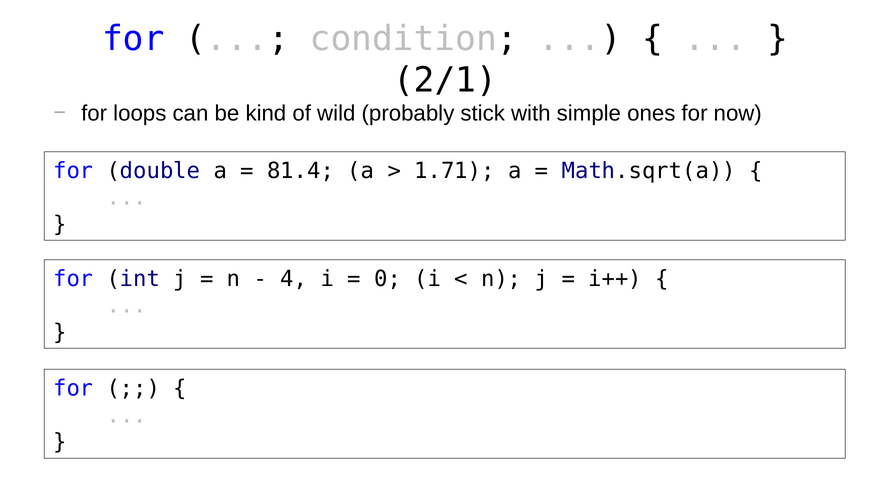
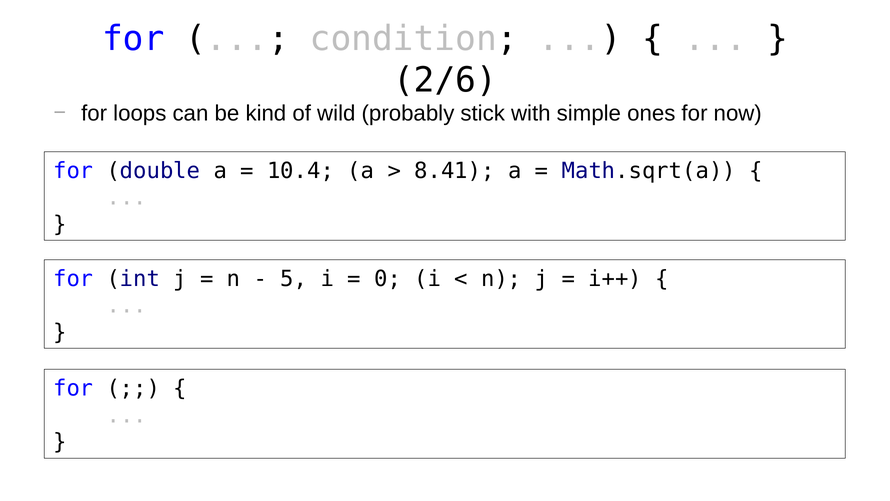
2/1: 2/1 -> 2/6
81.4: 81.4 -> 10.4
1.71: 1.71 -> 8.41
4: 4 -> 5
